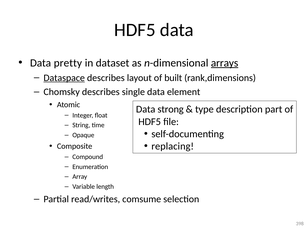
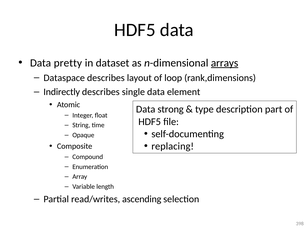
Dataspace underline: present -> none
built: built -> loop
Chomsky: Chomsky -> Indirectly
comsume: comsume -> ascending
